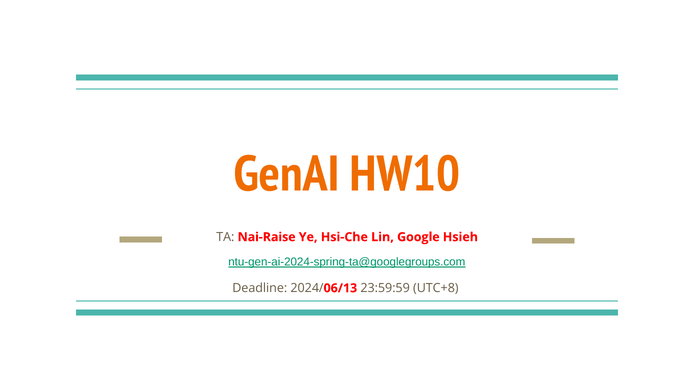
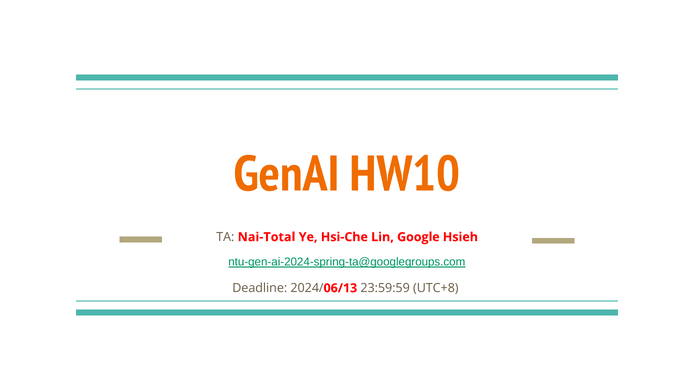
Nai-Raise: Nai-Raise -> Nai-Total
